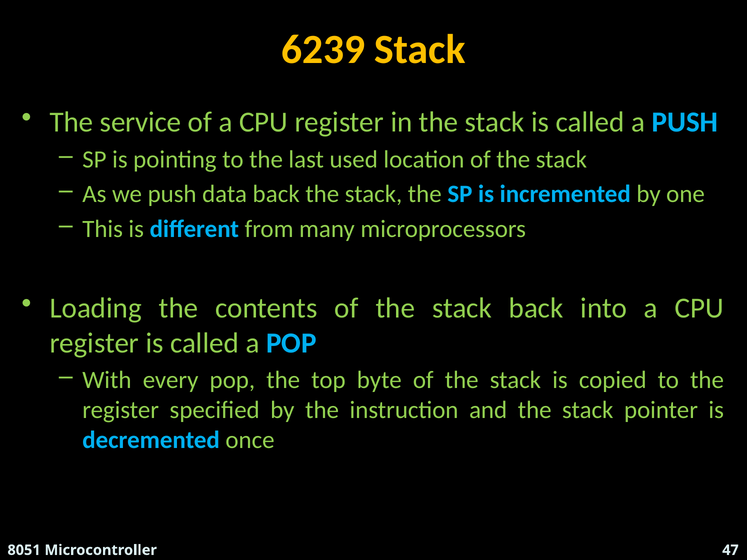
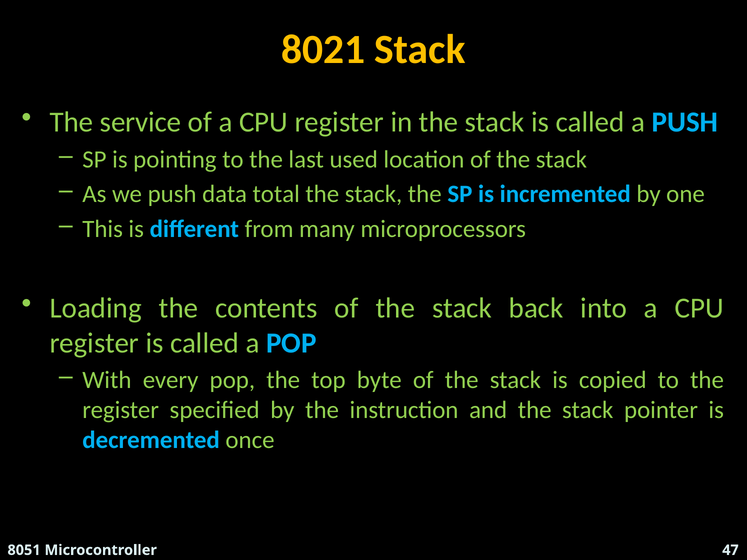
6239: 6239 -> 8021
data back: back -> total
